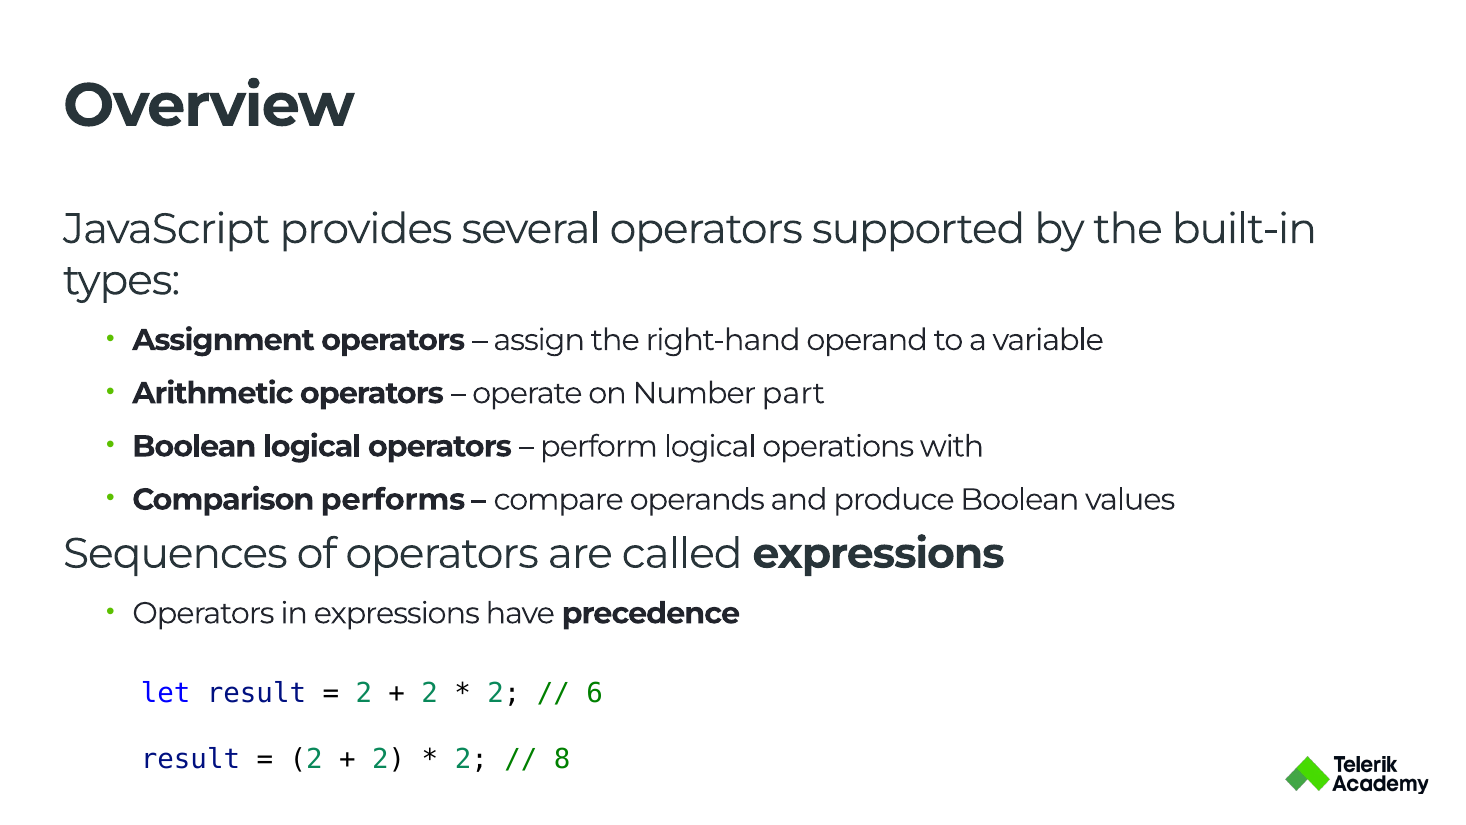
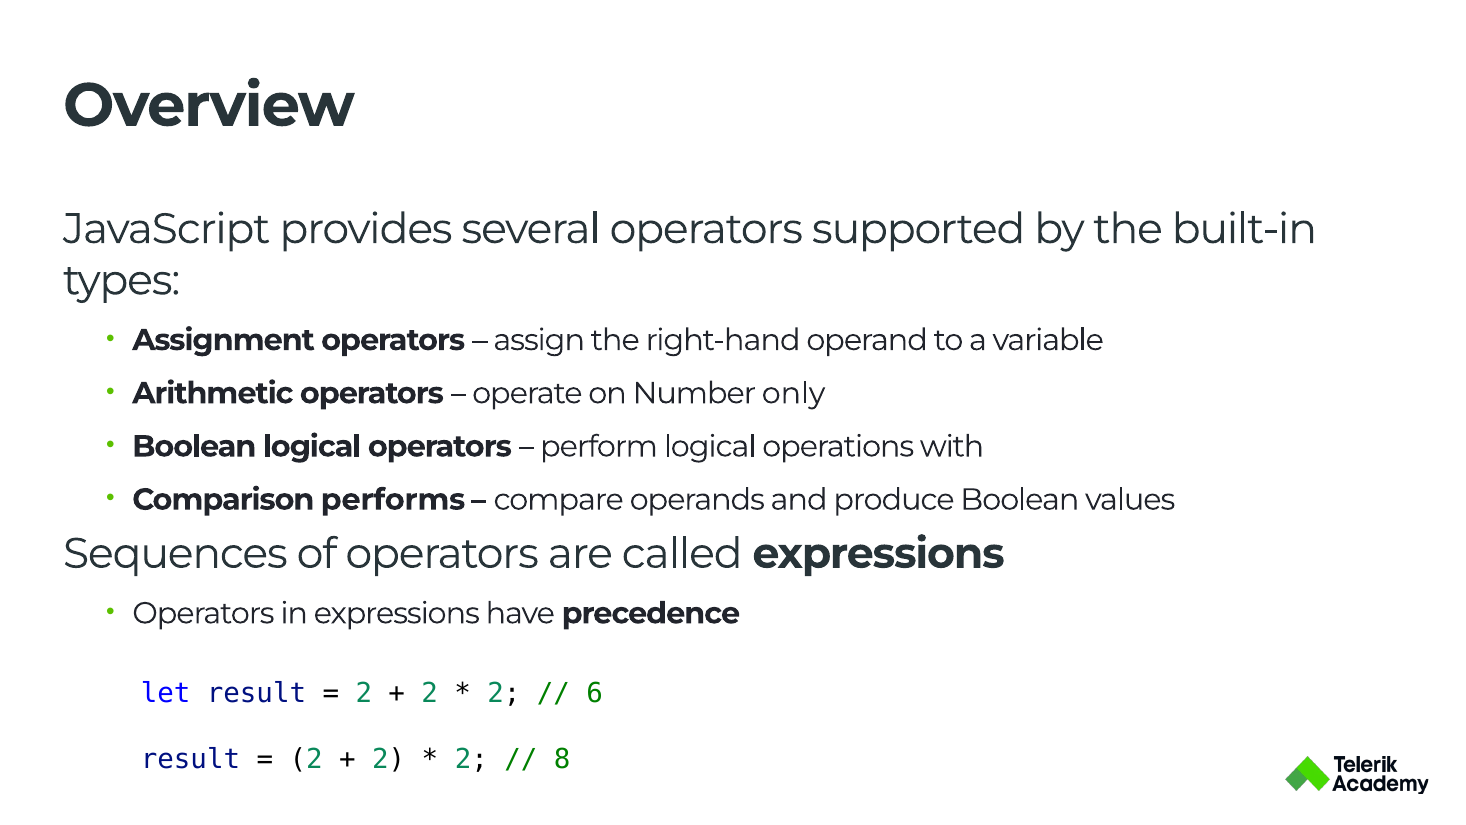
part: part -> only
